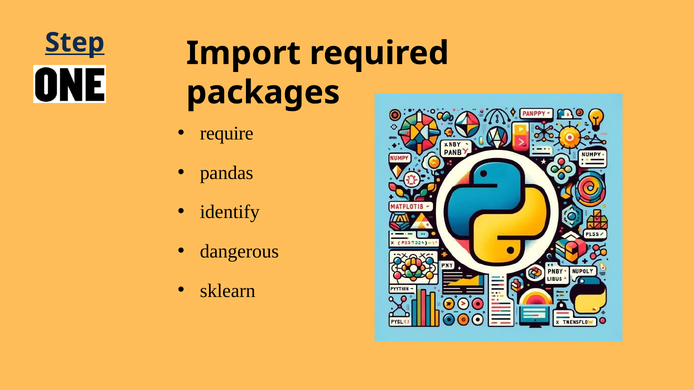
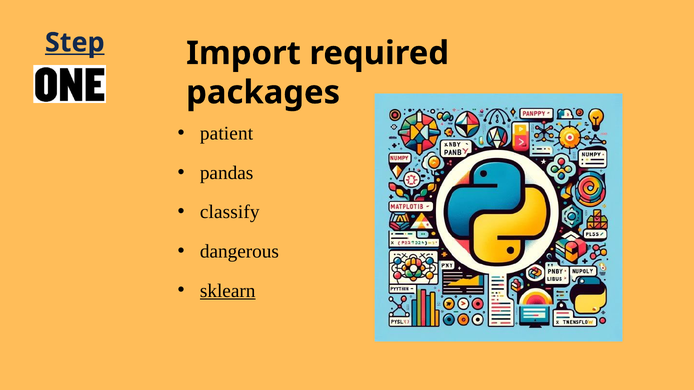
require: require -> patient
identify: identify -> classify
sklearn underline: none -> present
